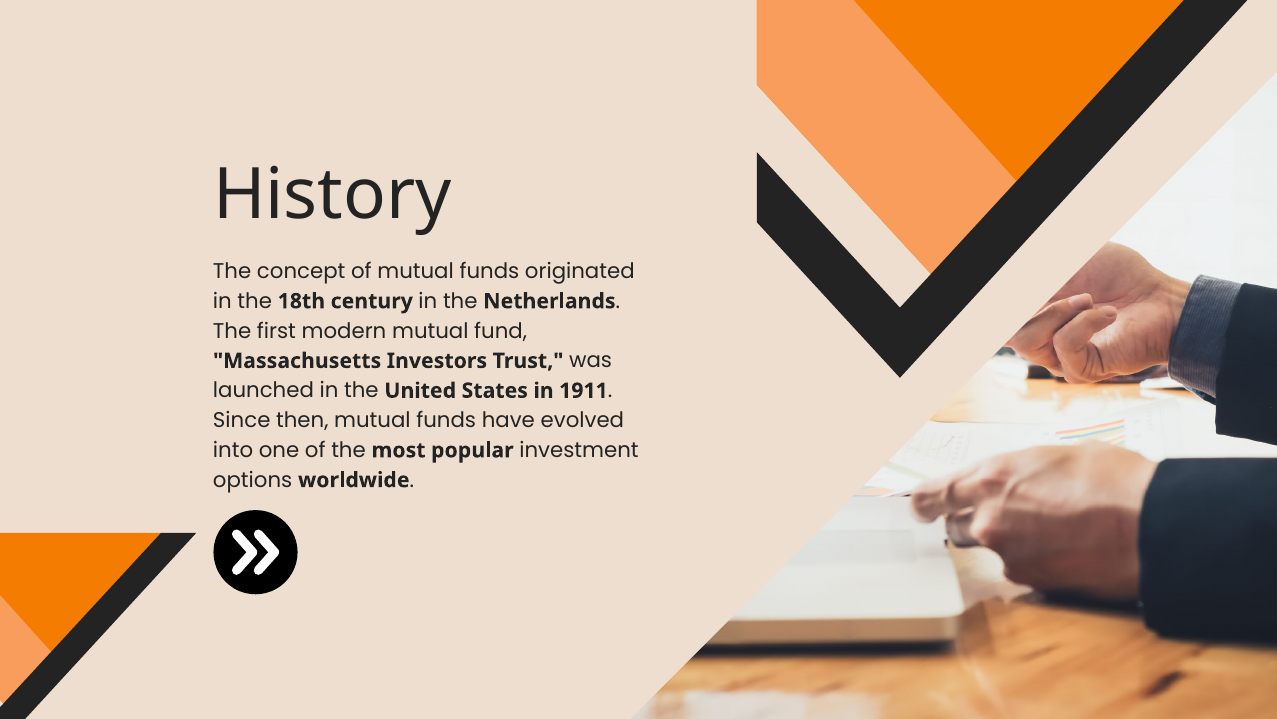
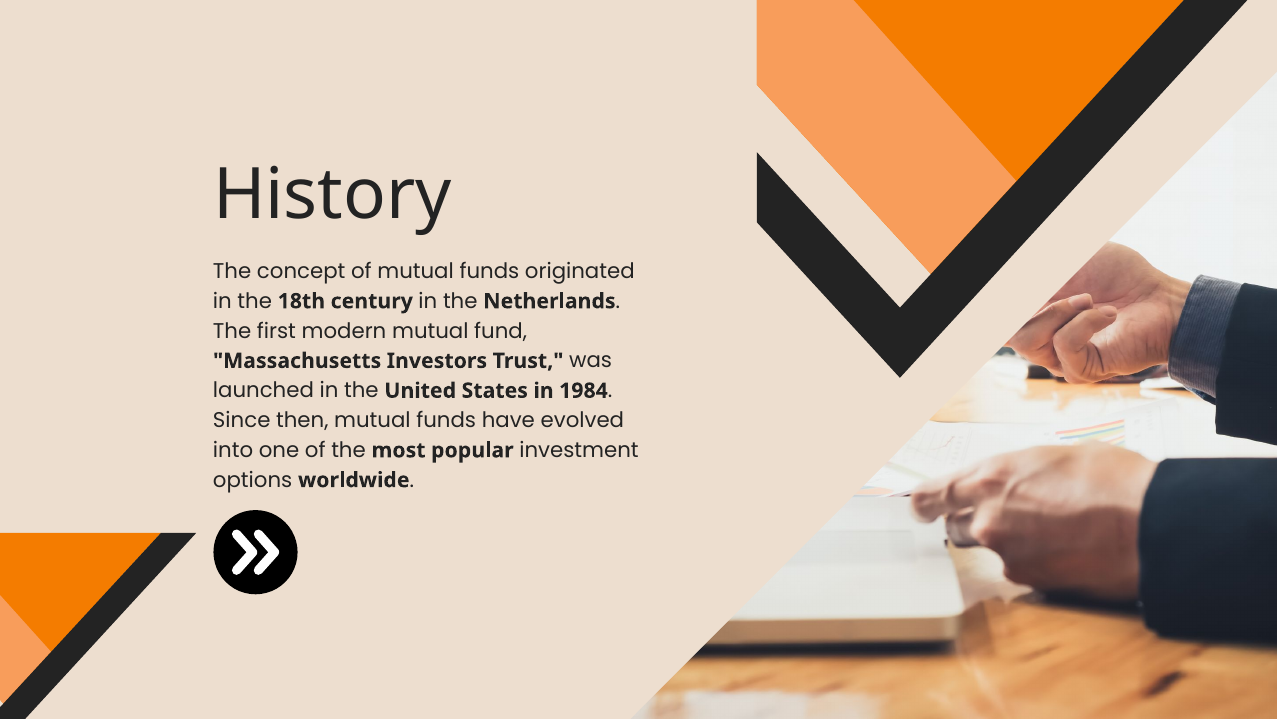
1911: 1911 -> 1984
